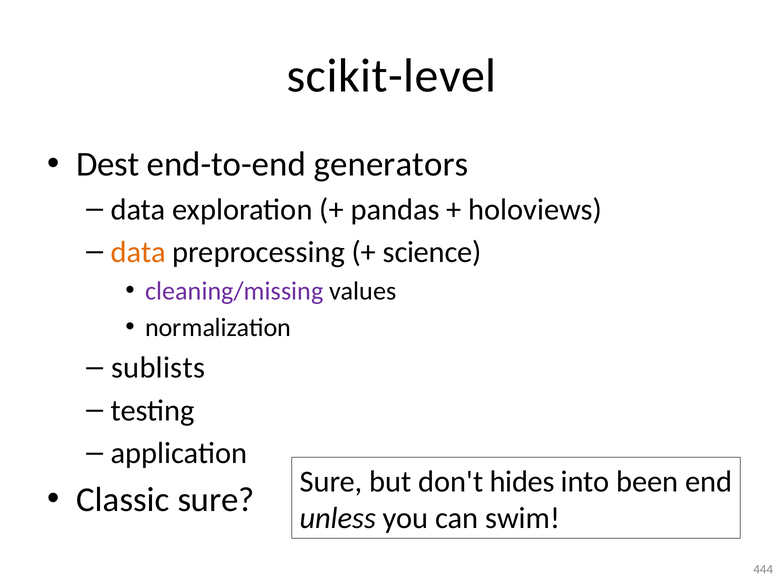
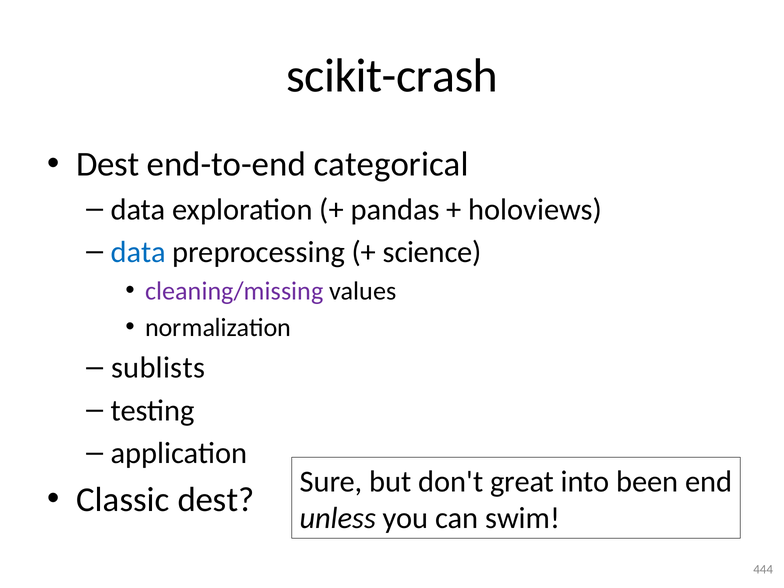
scikit-level: scikit-level -> scikit-crash
generators: generators -> categorical
data at (138, 252) colour: orange -> blue
hides: hides -> great
Classic sure: sure -> dest
